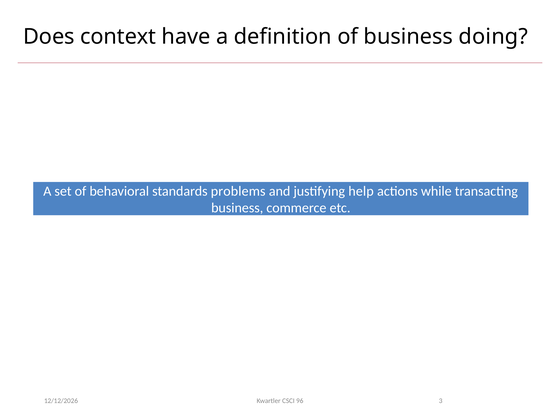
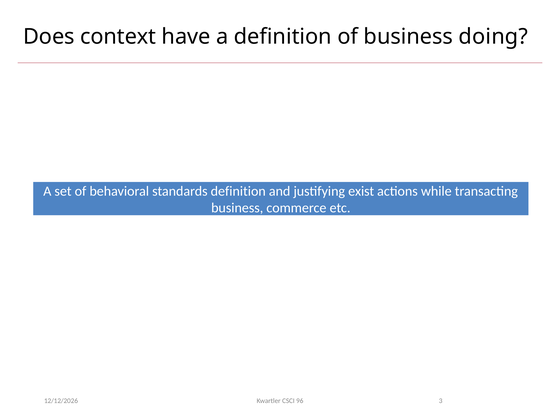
standards problems: problems -> definition
help: help -> exist
